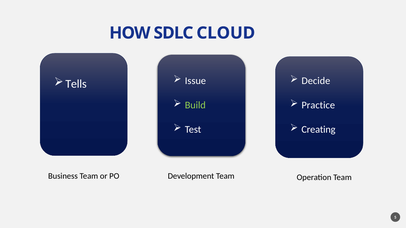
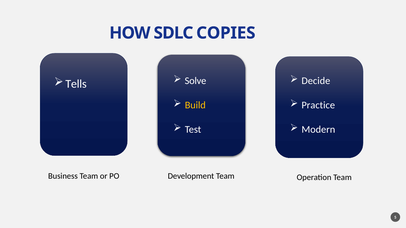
CLOUD: CLOUD -> COPIES
Issue: Issue -> Solve
Build colour: light green -> yellow
Creating: Creating -> Modern
